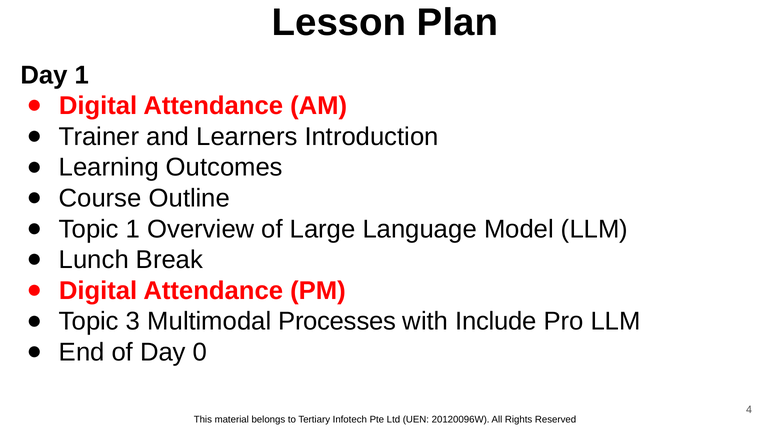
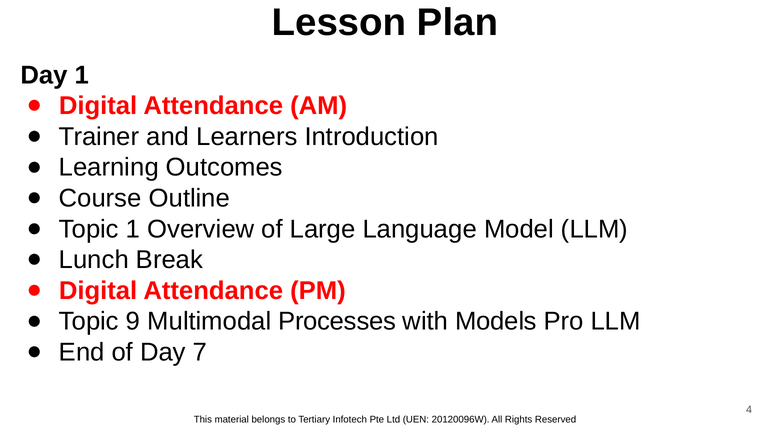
3: 3 -> 9
Include: Include -> Models
0: 0 -> 7
